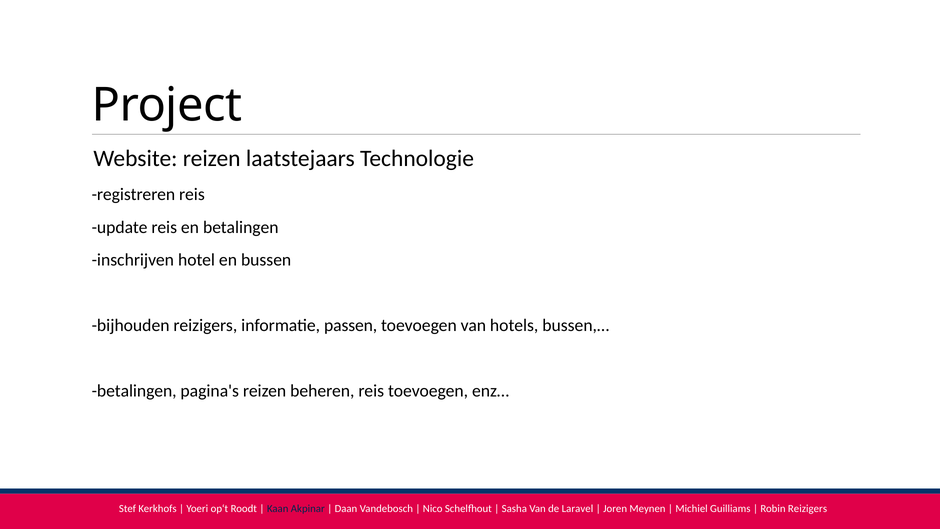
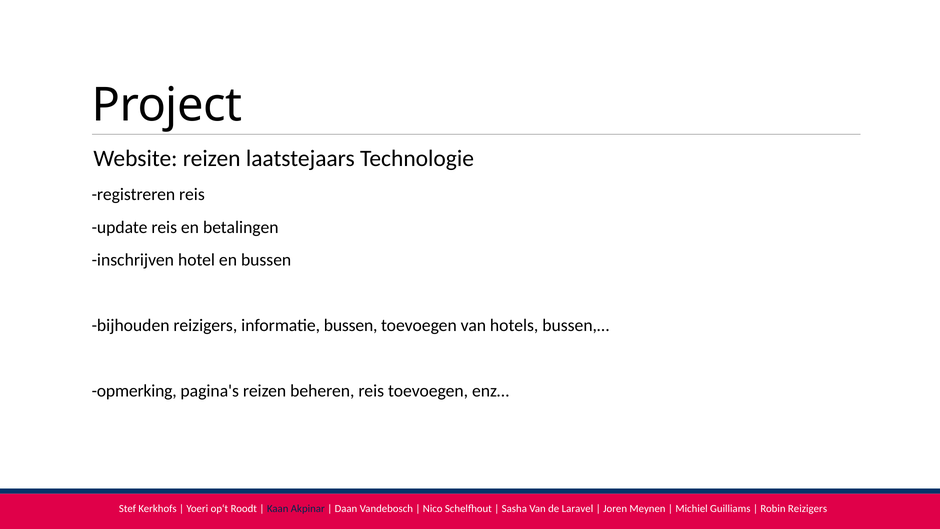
informatie passen: passen -> bussen
betalingen at (134, 391): betalingen -> opmerking
